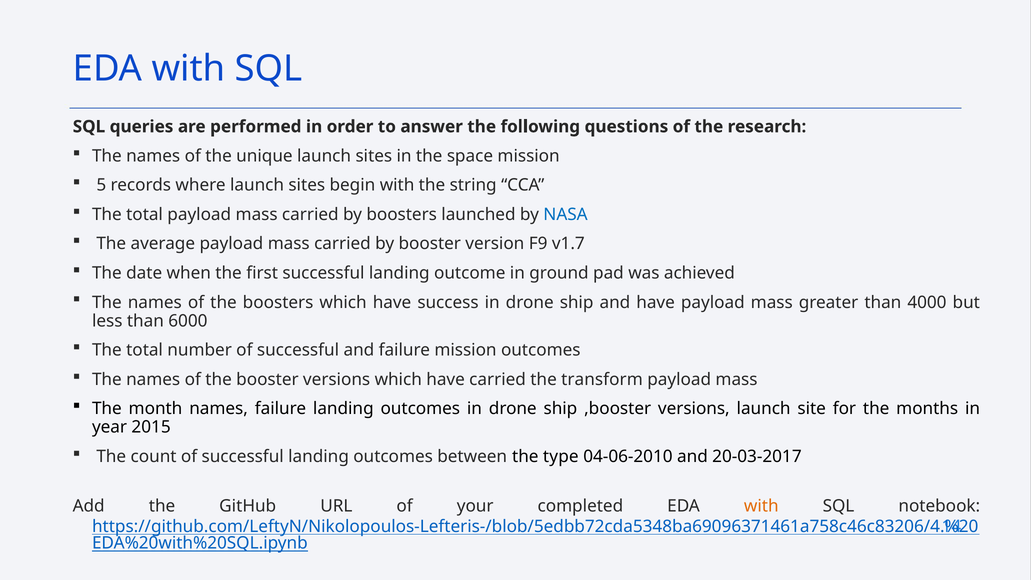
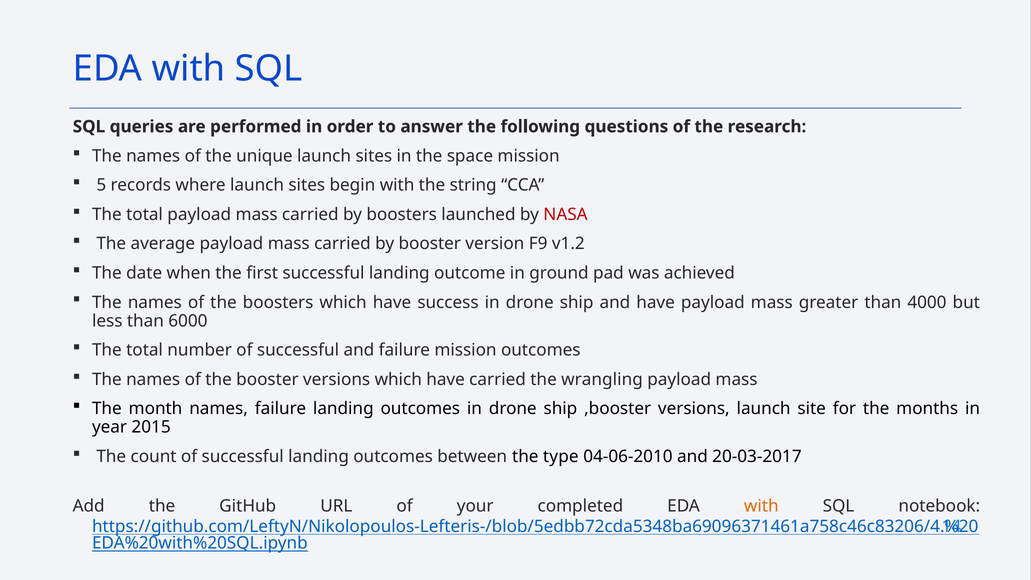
NASA colour: blue -> red
v1.7: v1.7 -> v1.2
transform: transform -> wrangling
